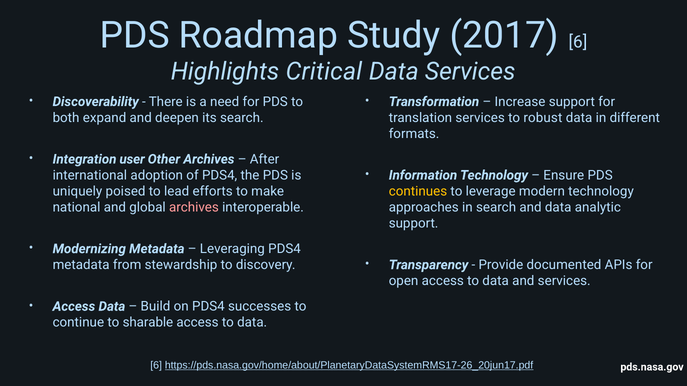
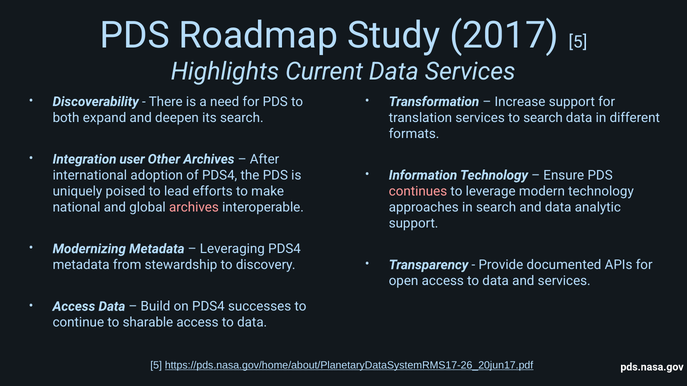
2017 6: 6 -> 5
Critical: Critical -> Current
to robust: robust -> search
continues colour: yellow -> pink
6 at (156, 365): 6 -> 5
